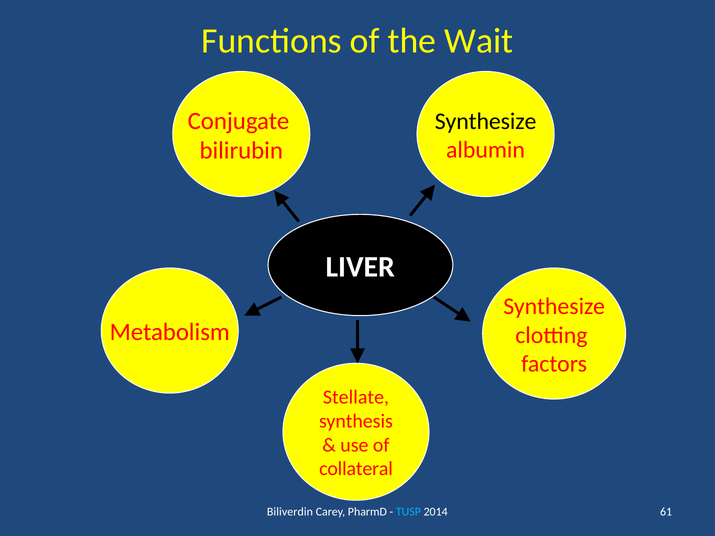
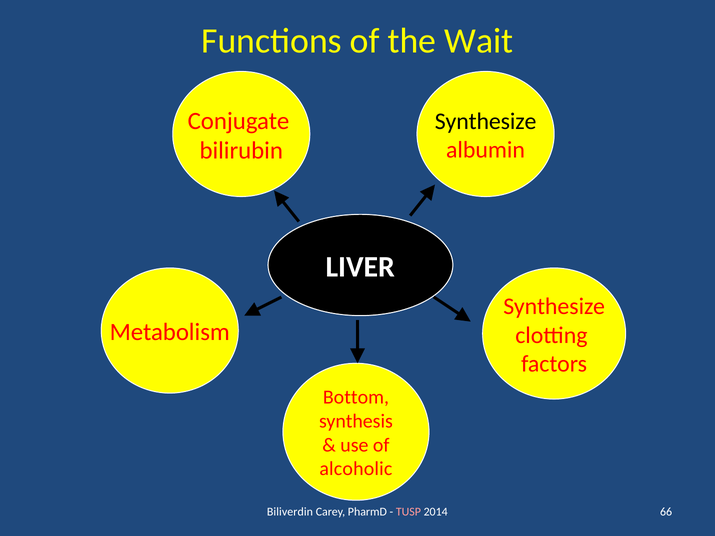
Stellate: Stellate -> Bottom
collateral: collateral -> alcoholic
TUSP colour: light blue -> pink
61: 61 -> 66
